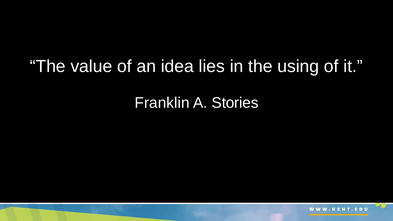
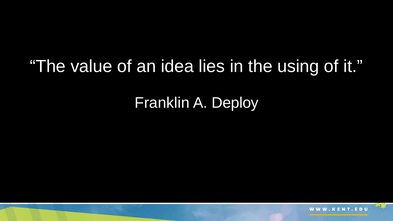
A Stories: Stories -> Deploy
